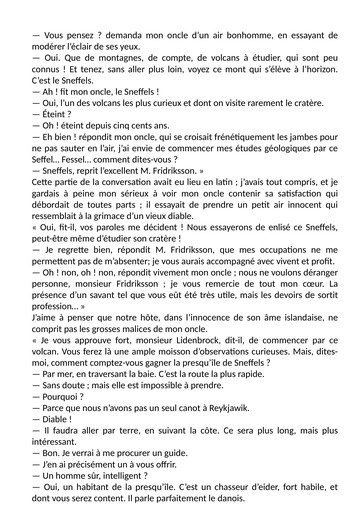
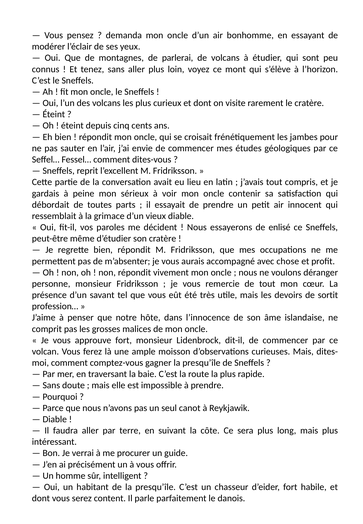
compte: compte -> parlerai
vivent: vivent -> chose
